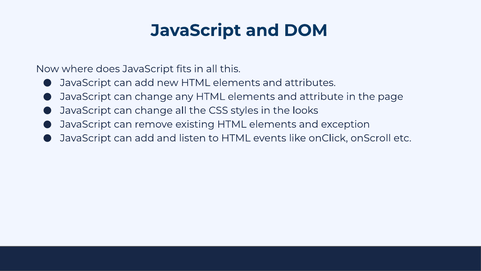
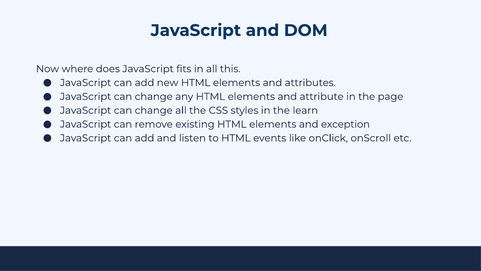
looks: looks -> learn
